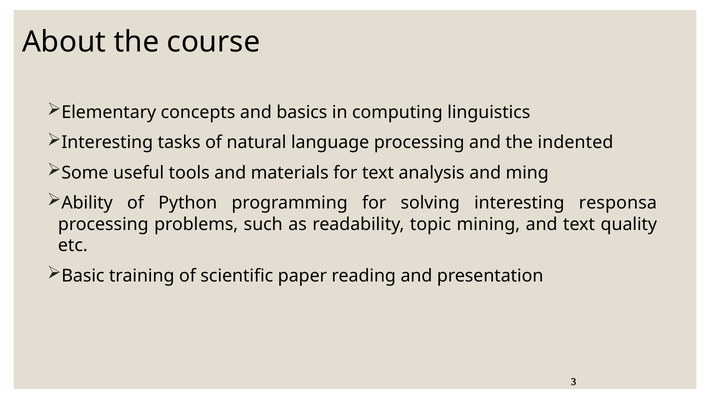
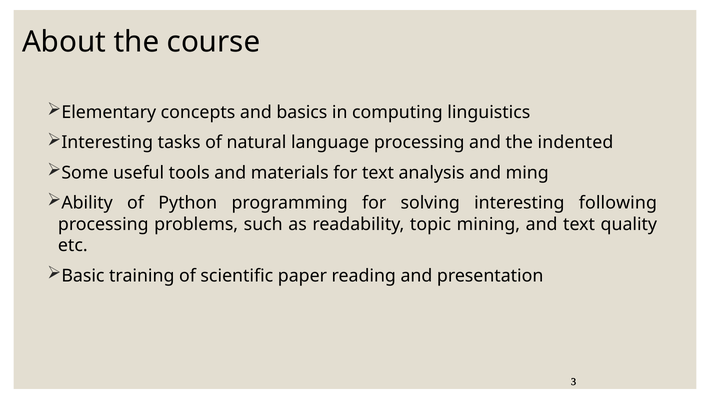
responsa: responsa -> following
